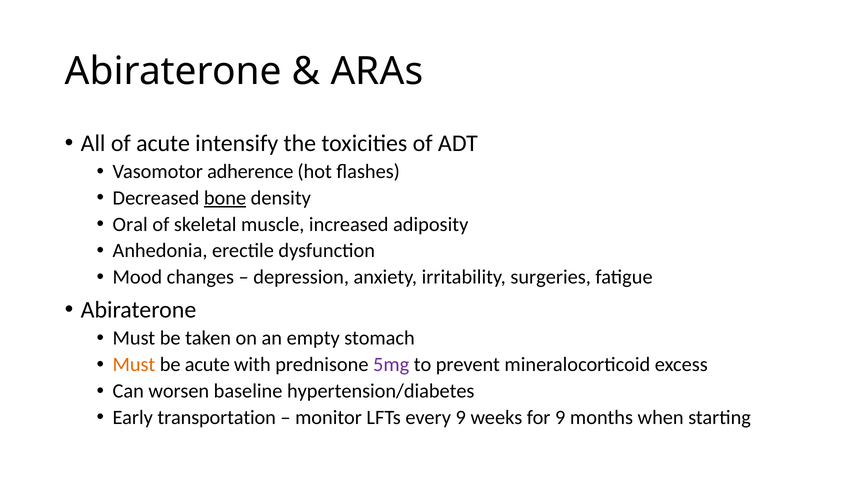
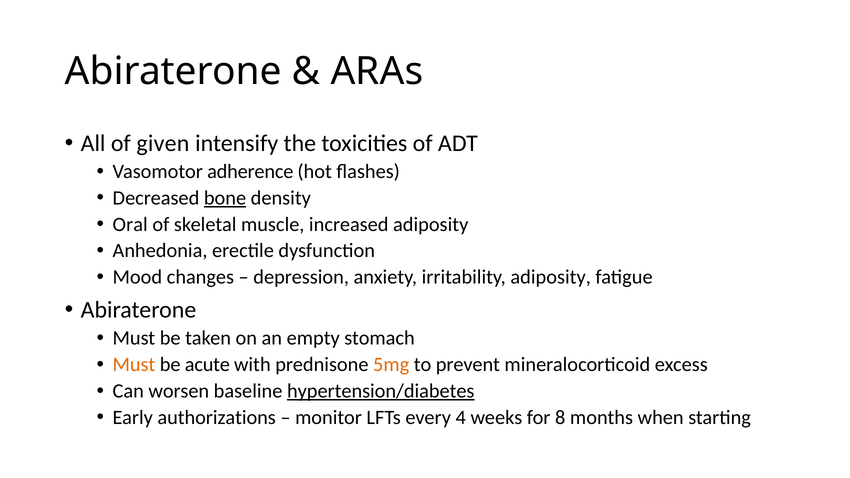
of acute: acute -> given
irritability surgeries: surgeries -> adiposity
5mg colour: purple -> orange
hypertension/diabetes underline: none -> present
transportation: transportation -> authorizations
every 9: 9 -> 4
for 9: 9 -> 8
